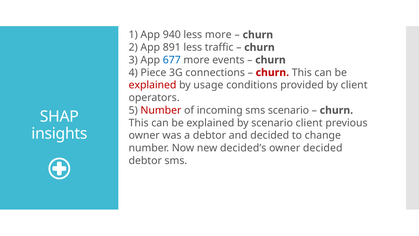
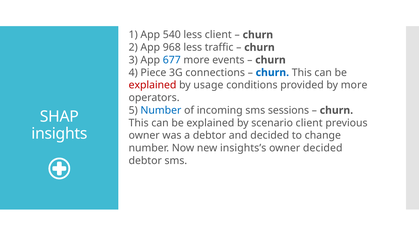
940: 940 -> 540
less more: more -> client
891: 891 -> 968
churn at (272, 72) colour: red -> blue
by client: client -> more
Number at (161, 110) colour: red -> blue
sms scenario: scenario -> sessions
decided’s: decided’s -> insights’s
